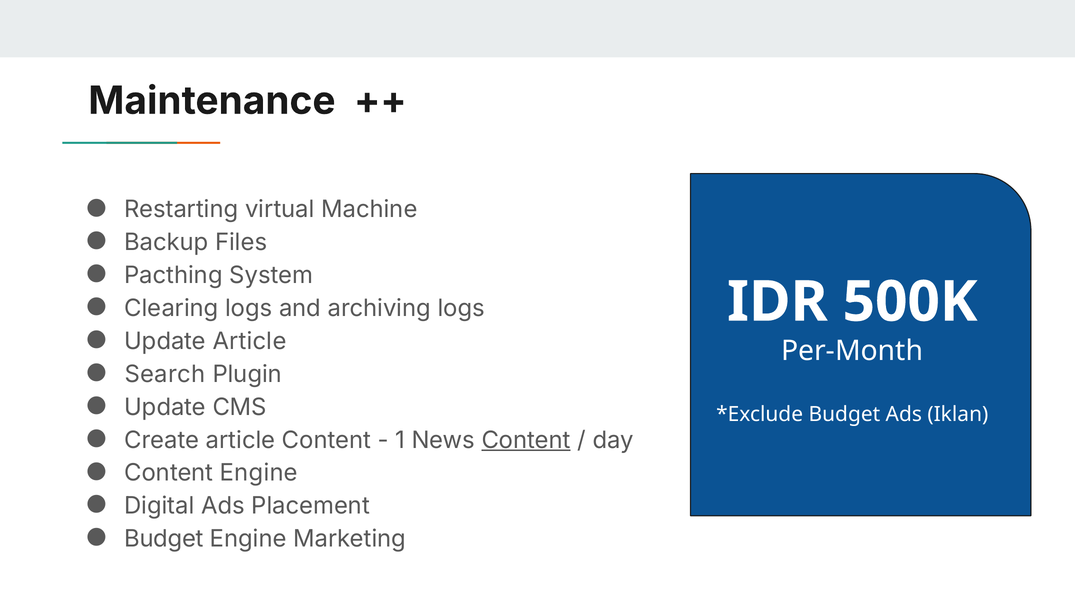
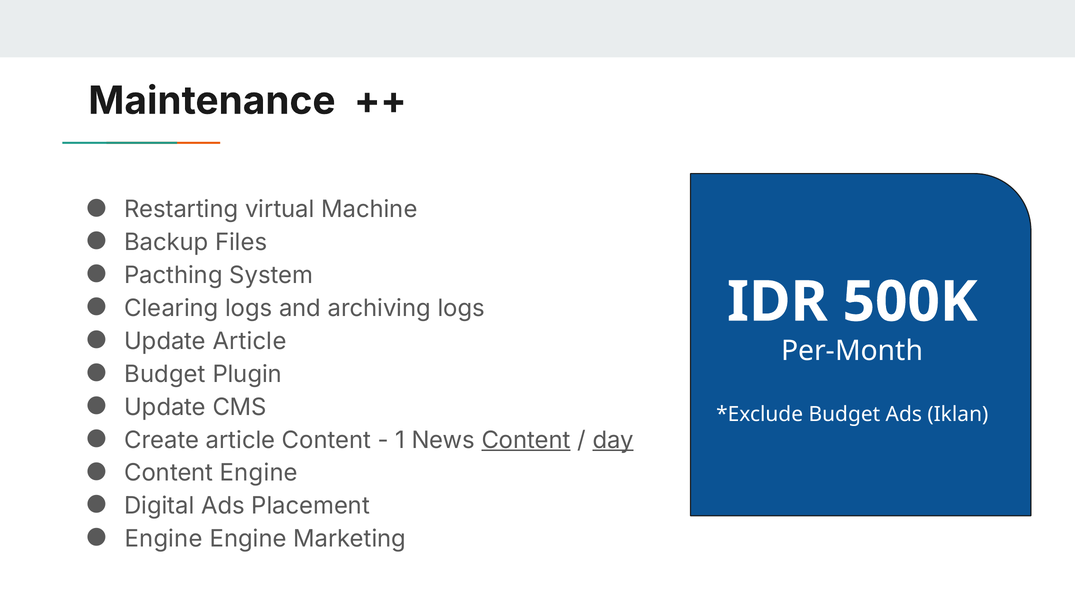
Search at (165, 374): Search -> Budget
day underline: none -> present
Budget at (164, 539): Budget -> Engine
